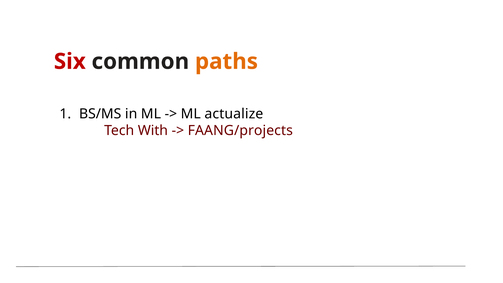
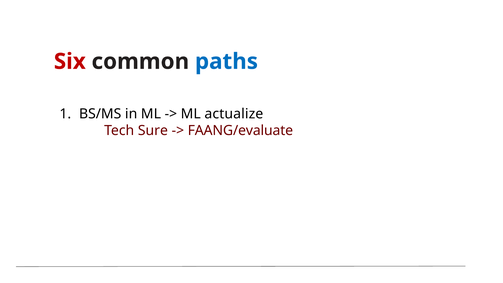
paths colour: orange -> blue
With: With -> Sure
FAANG/projects: FAANG/projects -> FAANG/evaluate
